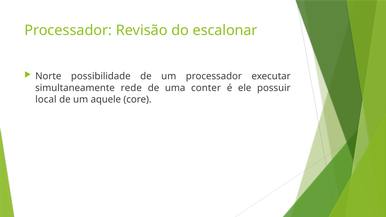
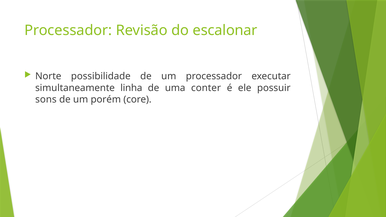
rede: rede -> linha
local: local -> sons
aquele: aquele -> porém
